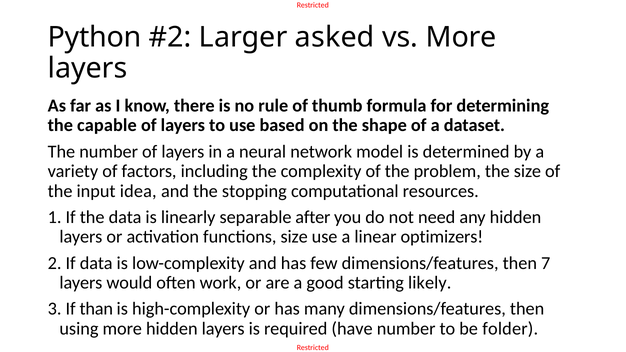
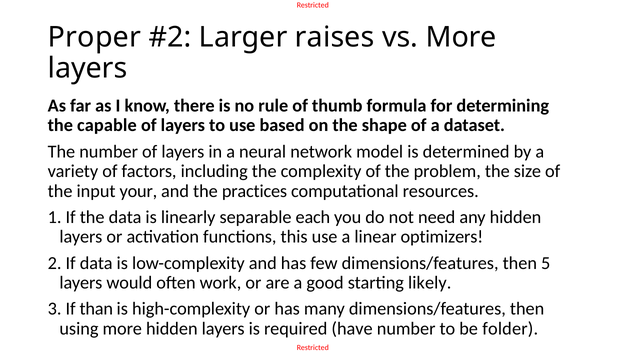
Python: Python -> Proper
asked: asked -> raises
idea: idea -> your
stopping: stopping -> practices
after: after -> each
functions size: size -> this
7: 7 -> 5
